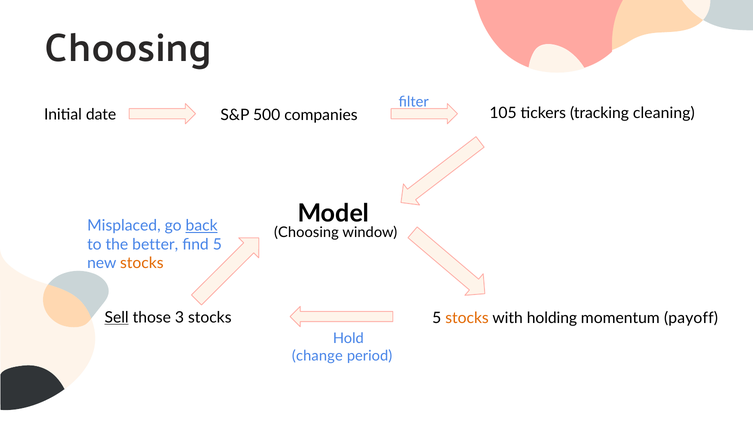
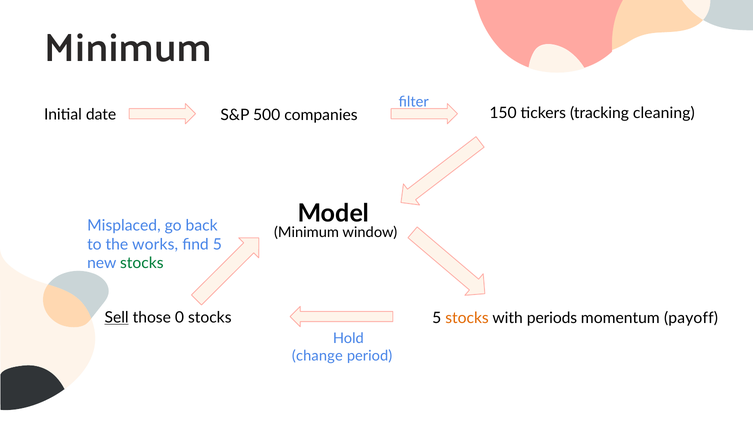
Choosing at (128, 48): Choosing -> Minimum
105: 105 -> 150
back underline: present -> none
Choosing at (306, 233): Choosing -> Minimum
better: better -> works
stocks at (142, 264) colour: orange -> green
3: 3 -> 0
holding: holding -> periods
